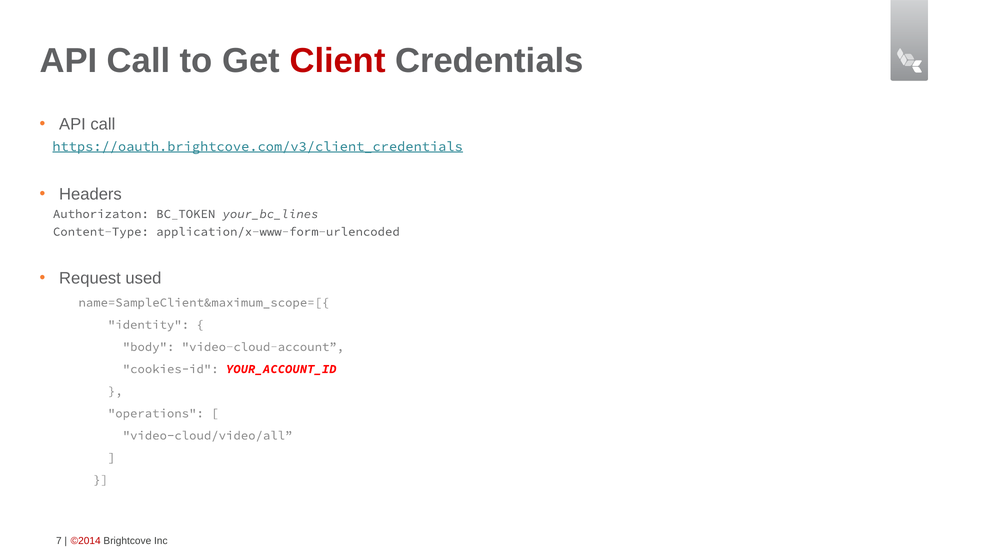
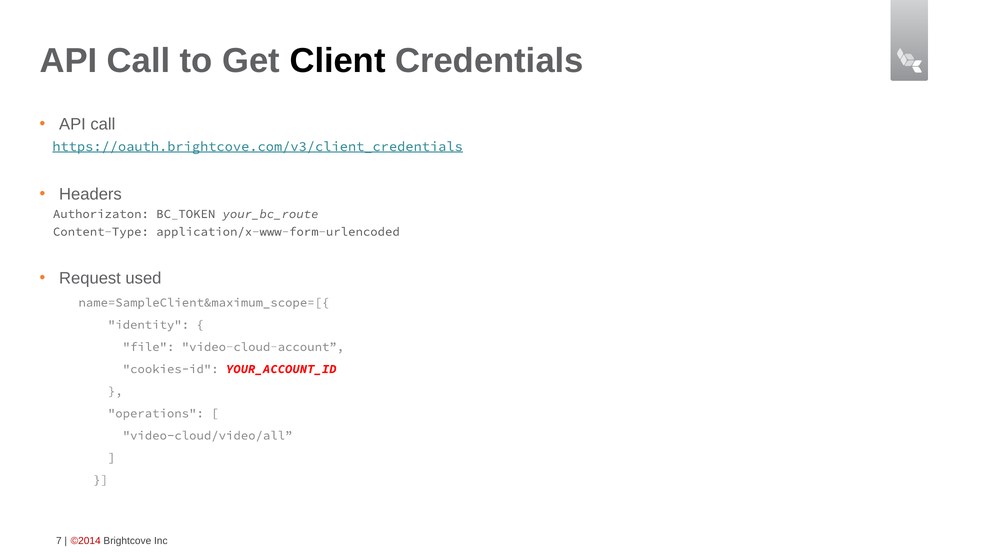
Client colour: red -> black
your_bc_lines: your_bc_lines -> your_bc_route
body: body -> file
